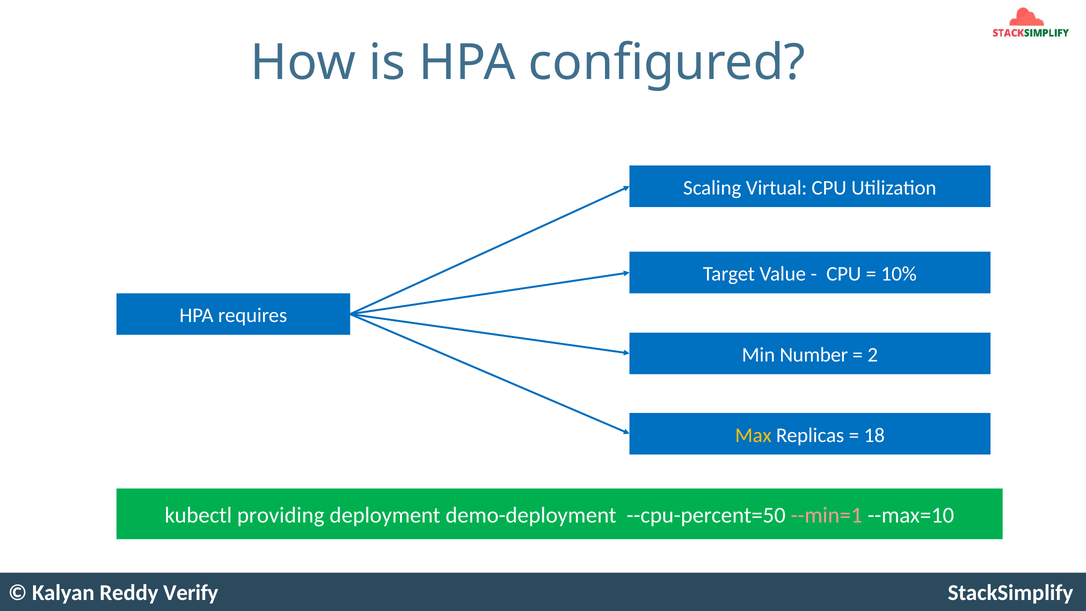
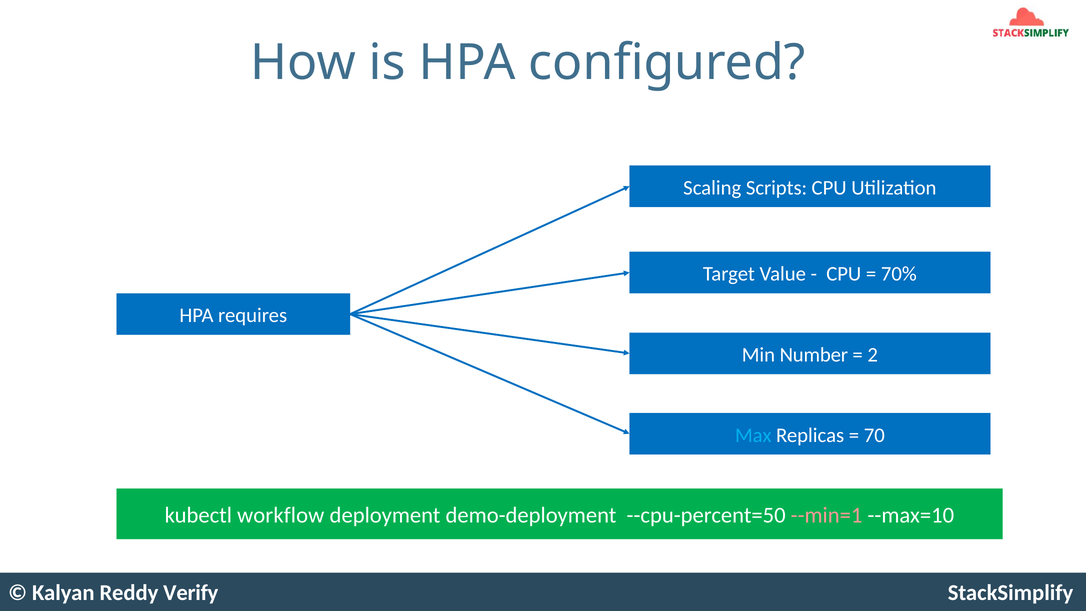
Virtual: Virtual -> Scripts
10%: 10% -> 70%
Max colour: yellow -> light blue
18: 18 -> 70
providing: providing -> workflow
